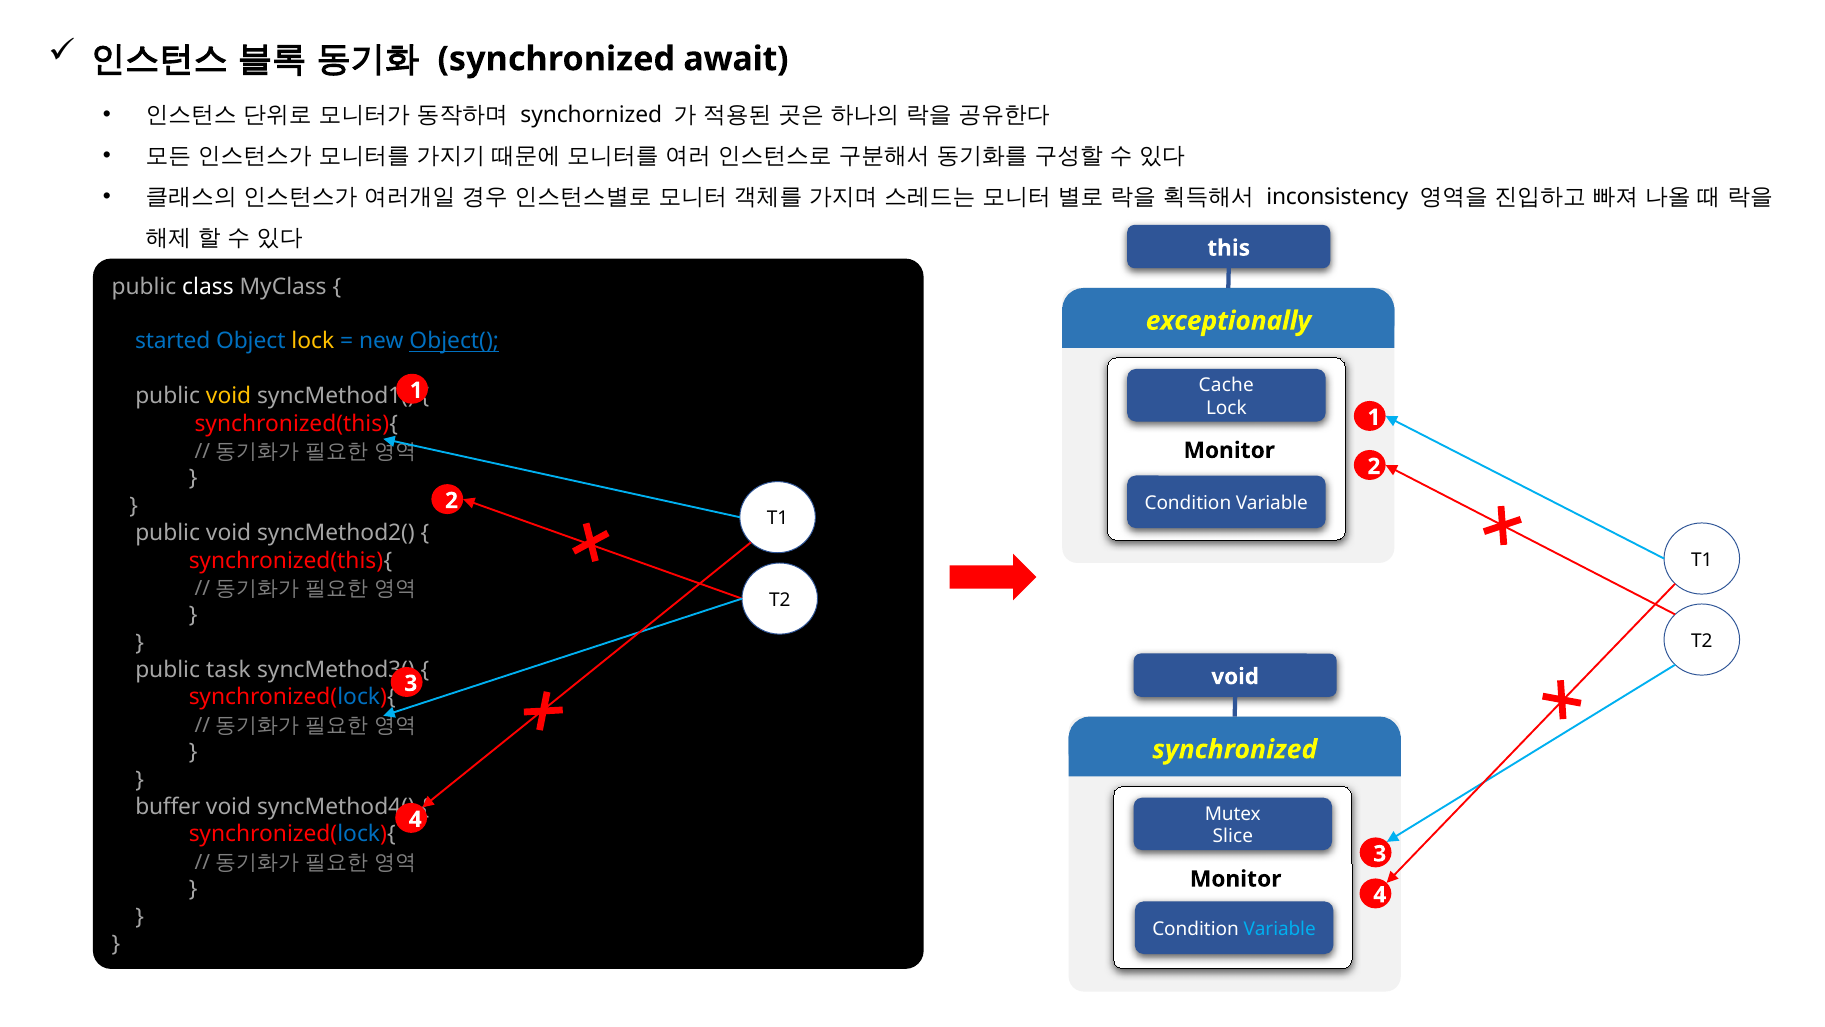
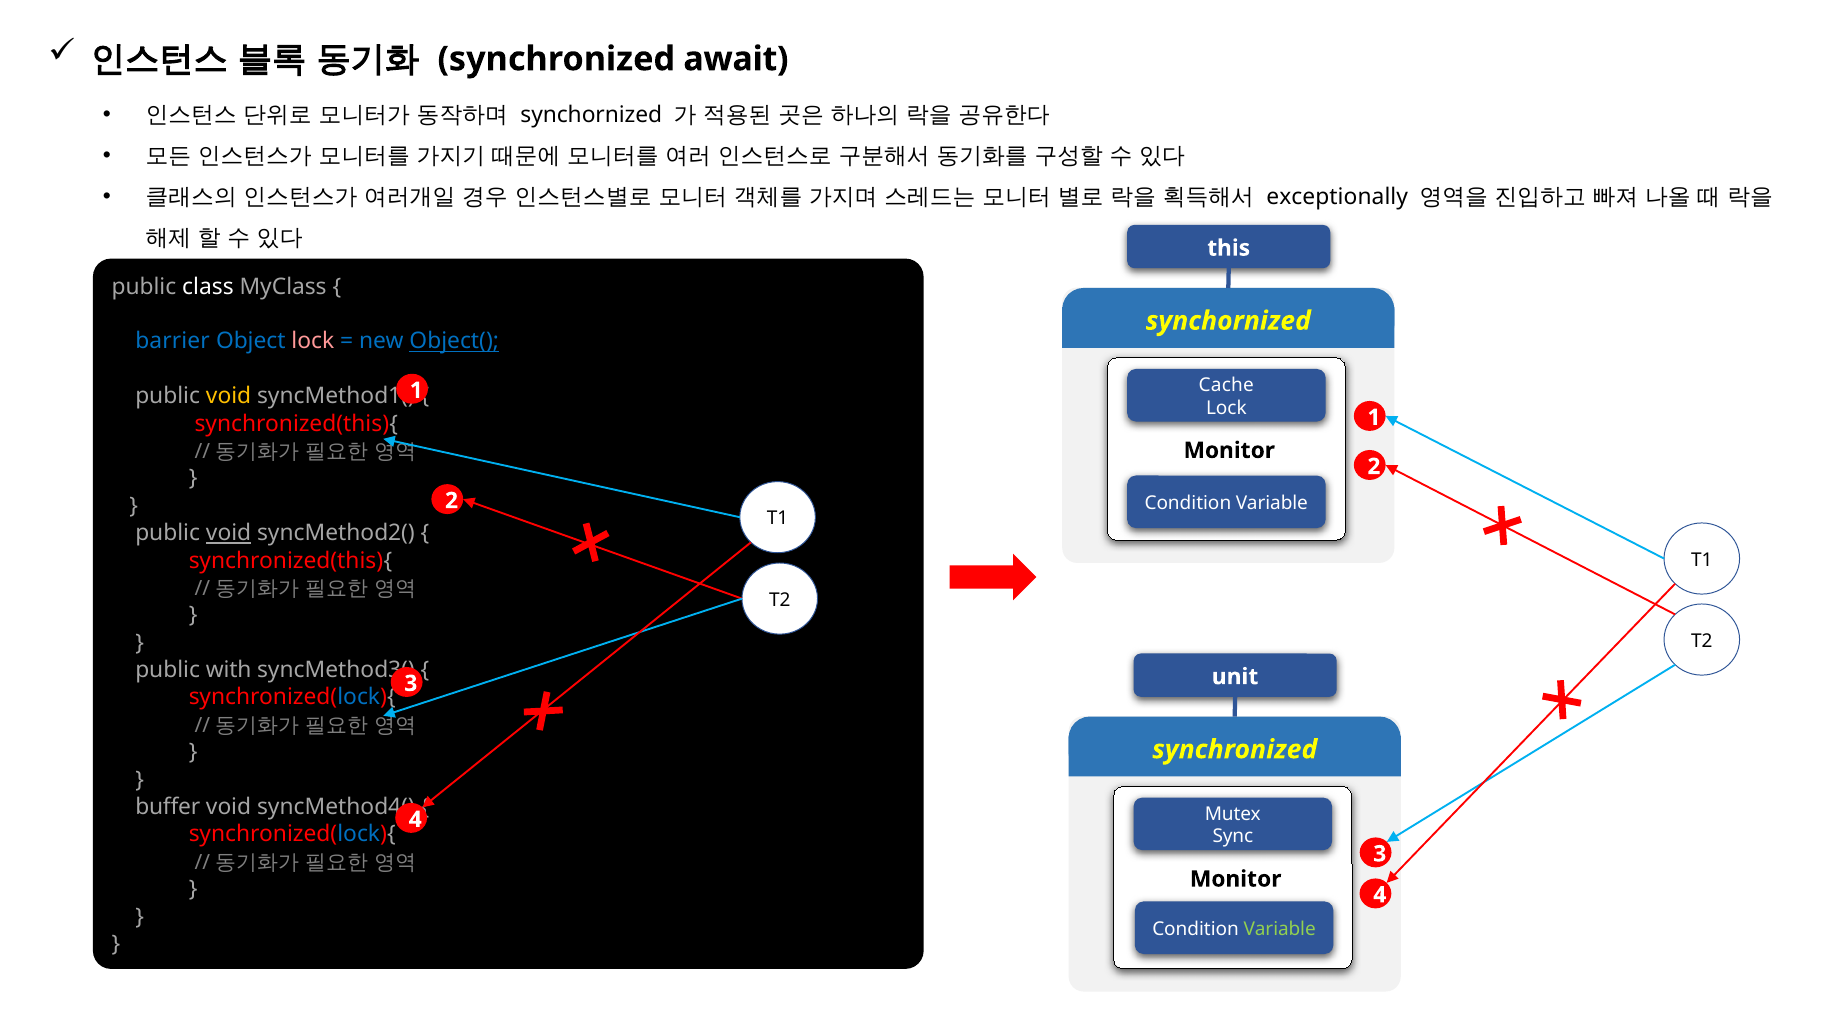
inconsistency: inconsistency -> exceptionally
exceptionally at (1228, 321): exceptionally -> synchornized
started: started -> barrier
lock at (313, 341) colour: yellow -> pink
void at (229, 533) underline: none -> present
task: task -> with
void at (1235, 676): void -> unit
Slice: Slice -> Sync
Variable at (1280, 929) colour: light blue -> light green
